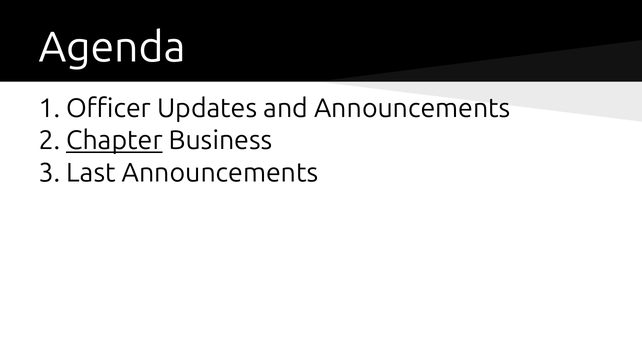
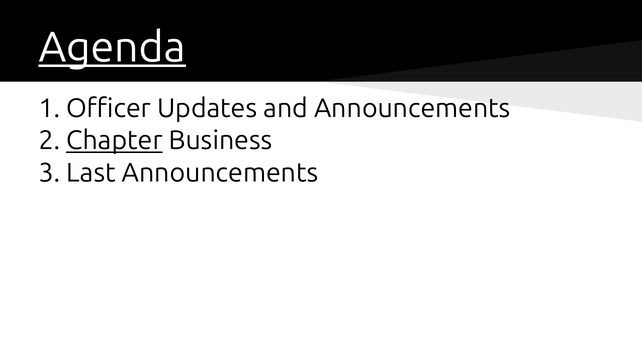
Agenda underline: none -> present
